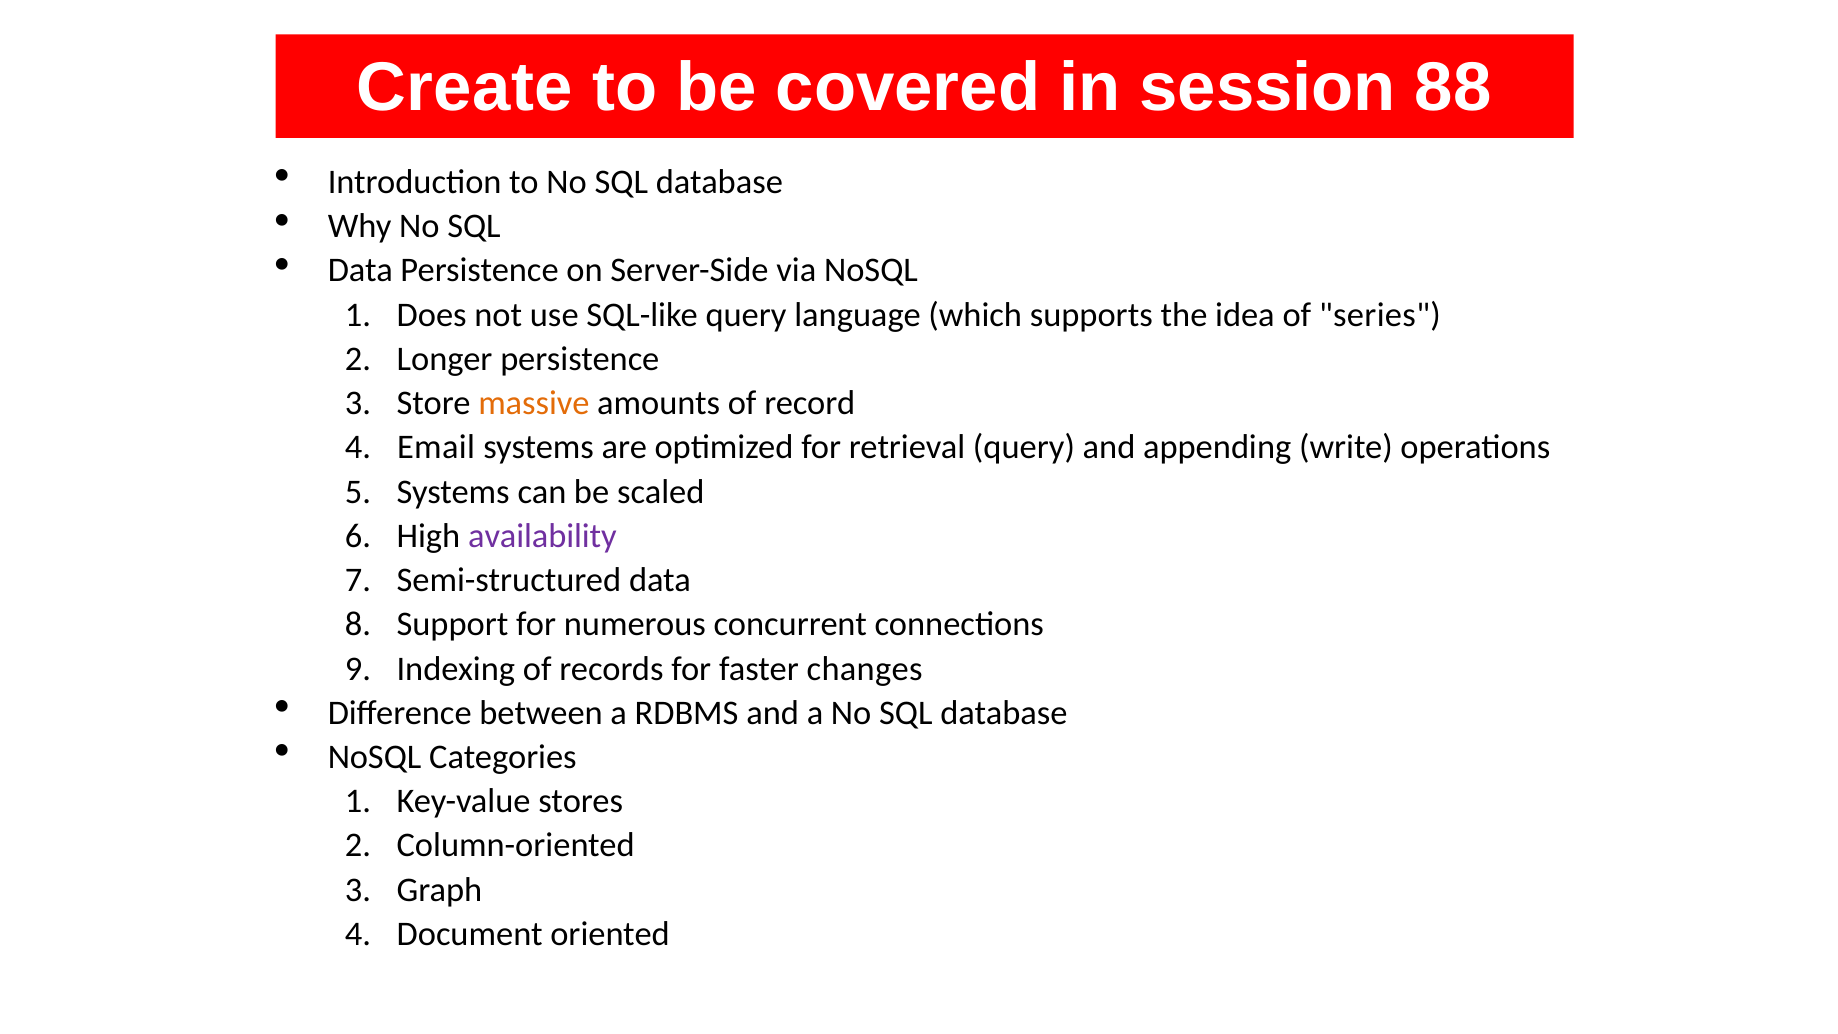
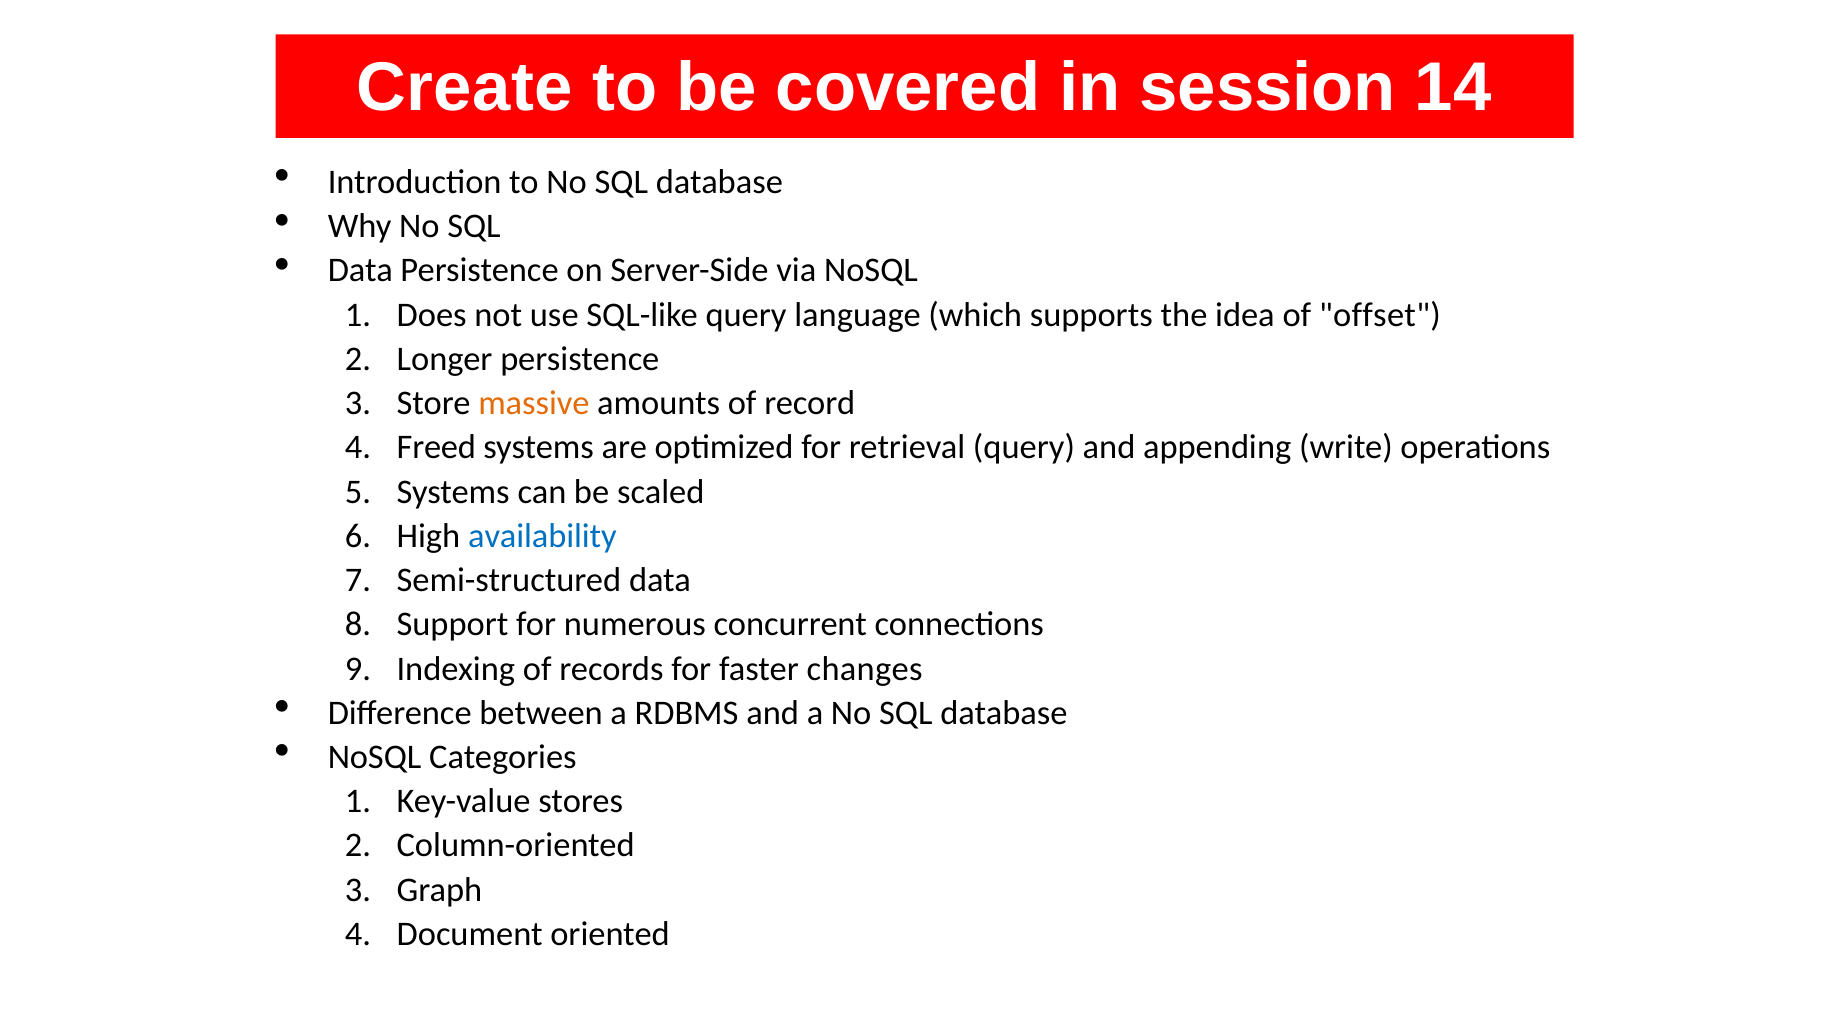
88: 88 -> 14
series: series -> offset
Email: Email -> Freed
availability colour: purple -> blue
